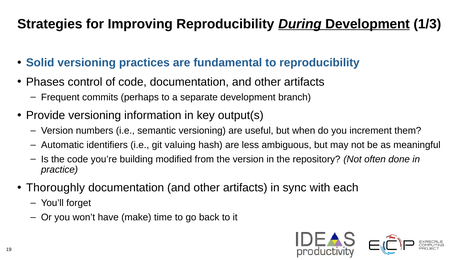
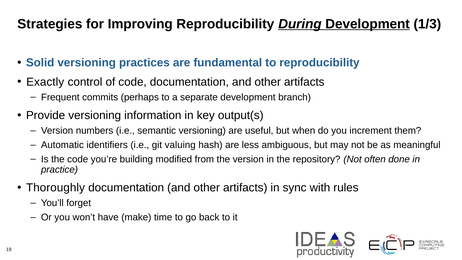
Phases: Phases -> Exactly
each: each -> rules
